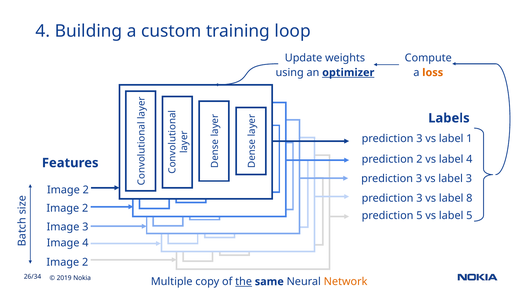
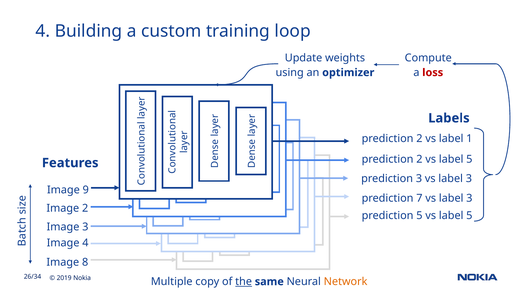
optimizer underline: present -> none
loss colour: orange -> red
3 at (419, 138): 3 -> 2
2 vs label 4: 4 -> 5
2 at (86, 190): 2 -> 9
3 at (419, 198): 3 -> 7
8 at (469, 198): 8 -> 3
2 at (85, 262): 2 -> 8
